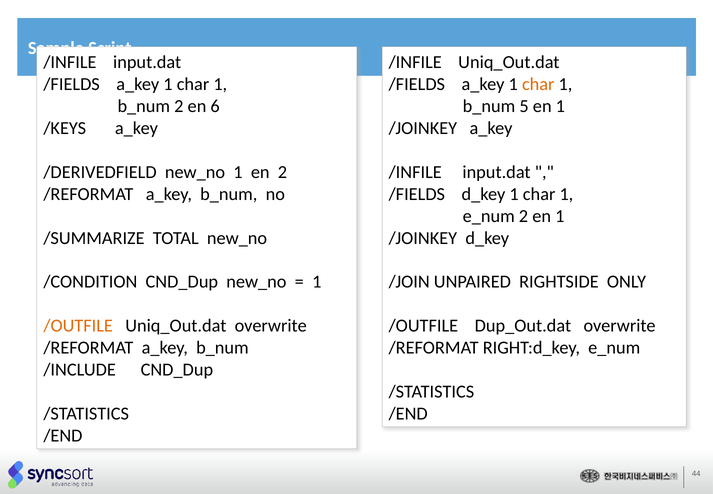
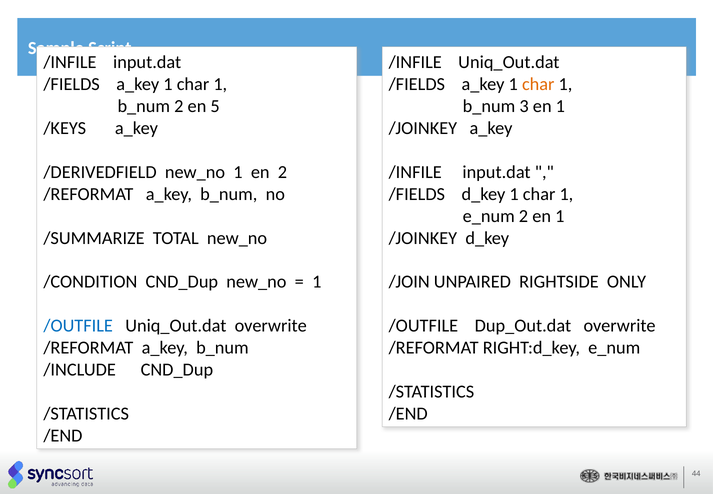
6: 6 -> 5
5: 5 -> 3
/OUTFILE at (78, 326) colour: orange -> blue
